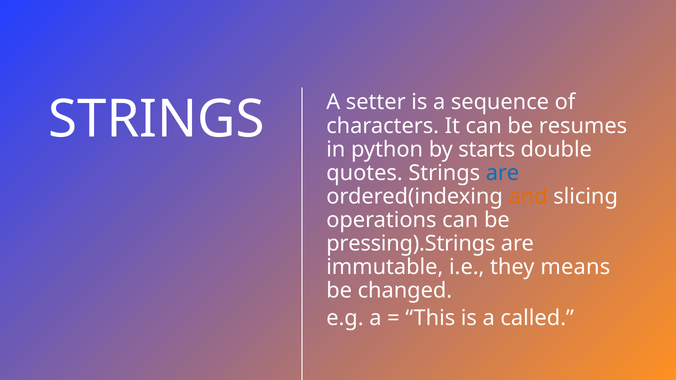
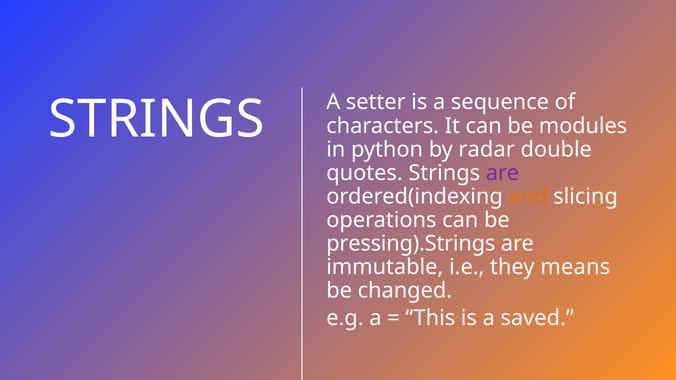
resumes: resumes -> modules
starts: starts -> radar
are at (502, 173) colour: blue -> purple
called: called -> saved
